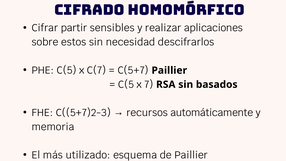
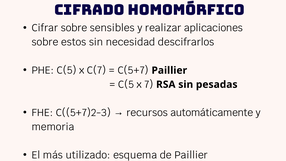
Cifrar partir: partir -> sobre
basados: basados -> pesadas
